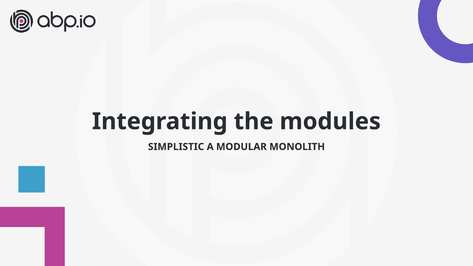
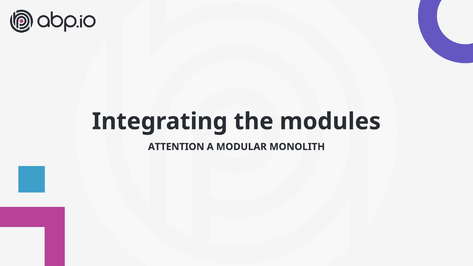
SIMPLISTIC: SIMPLISTIC -> ATTENTION
